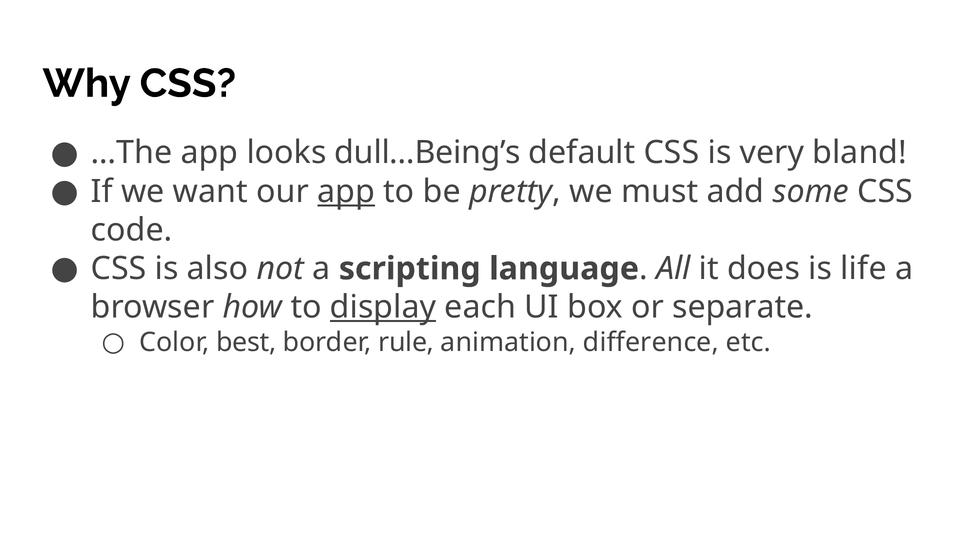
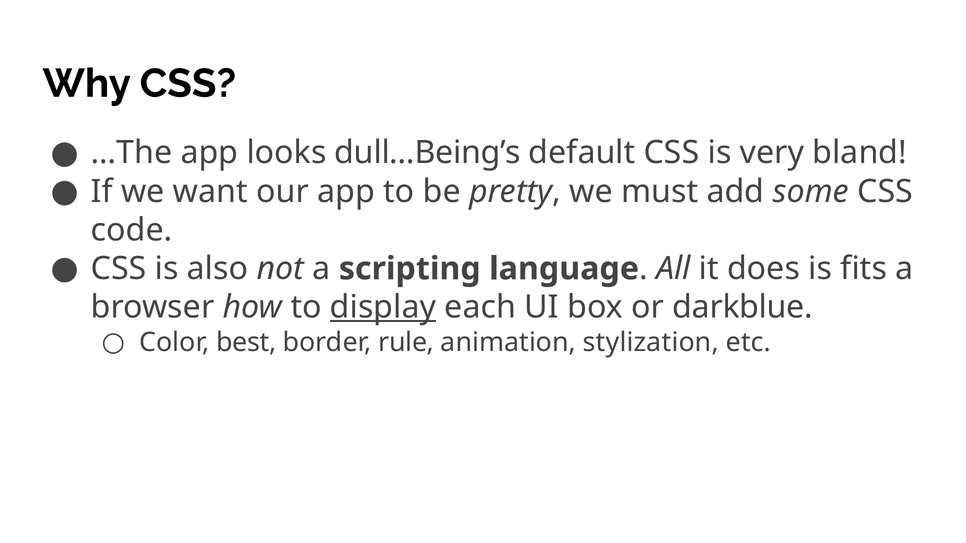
app at (346, 192) underline: present -> none
life: life -> fits
separate: separate -> darkblue
difference: difference -> stylization
